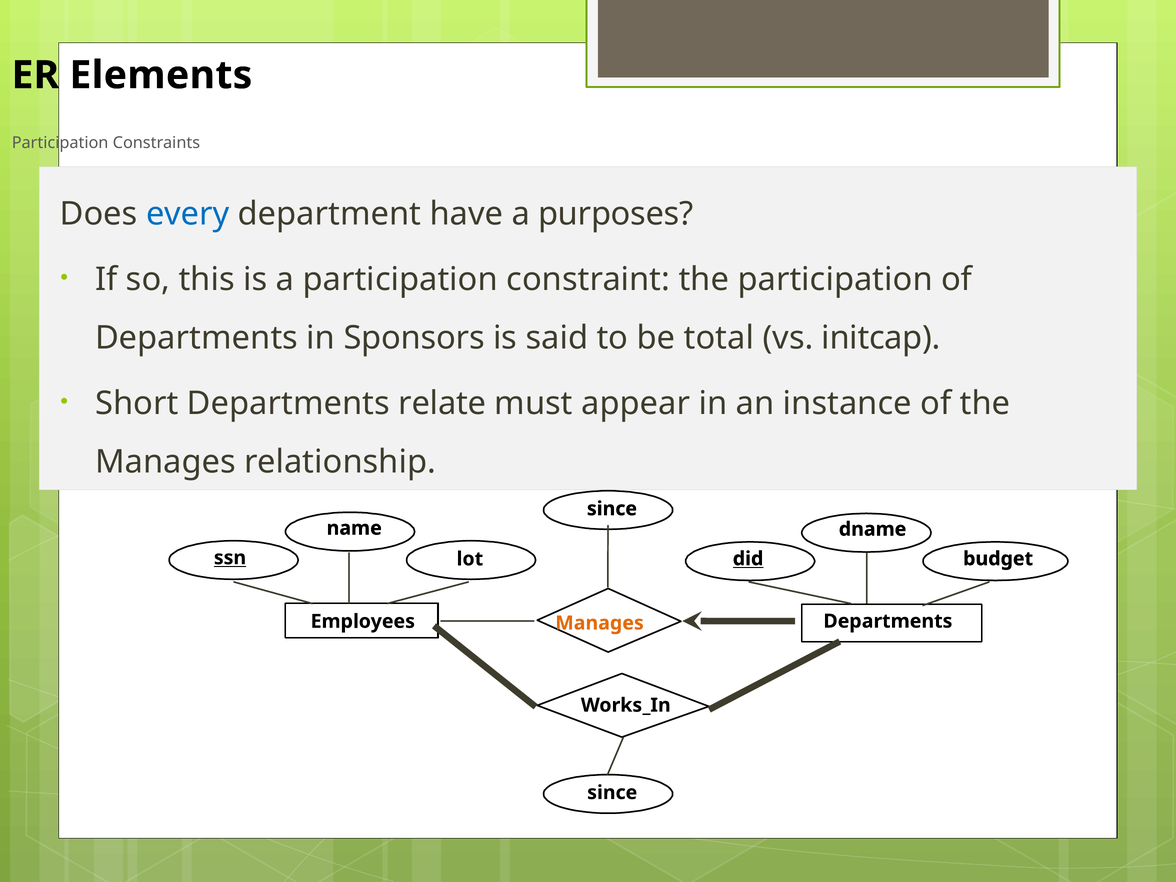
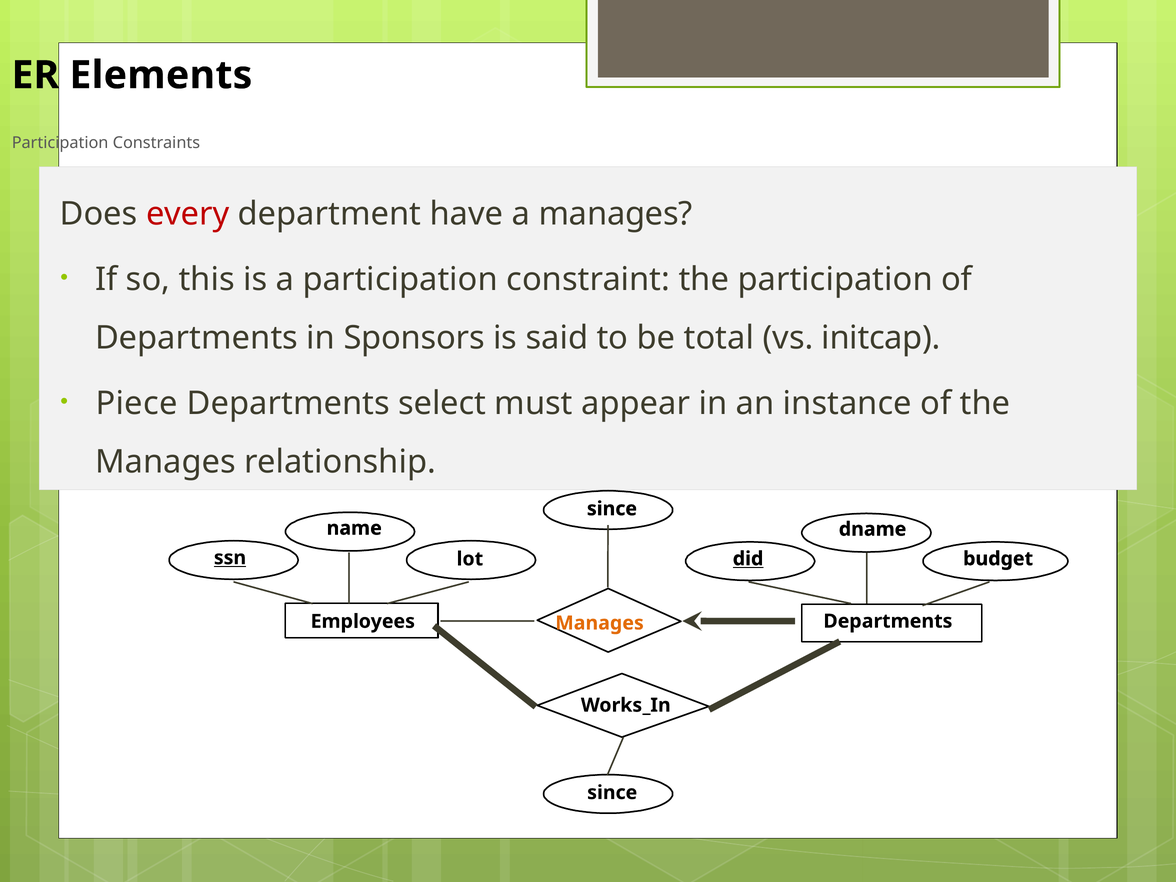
every colour: blue -> red
a purposes: purposes -> manages
Short: Short -> Piece
relate: relate -> select
